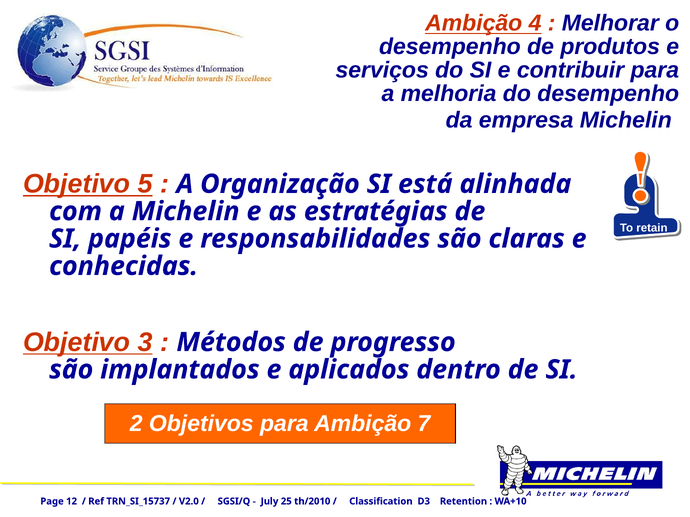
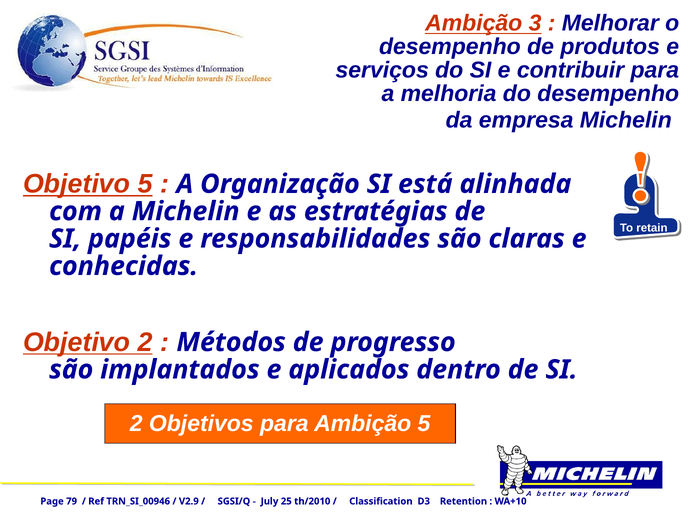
4: 4 -> 3
Objetivo 3: 3 -> 2
Ambição 7: 7 -> 5
12: 12 -> 79
TRN_SI_15737: TRN_SI_15737 -> TRN_SI_00946
V2.0: V2.0 -> V2.9
